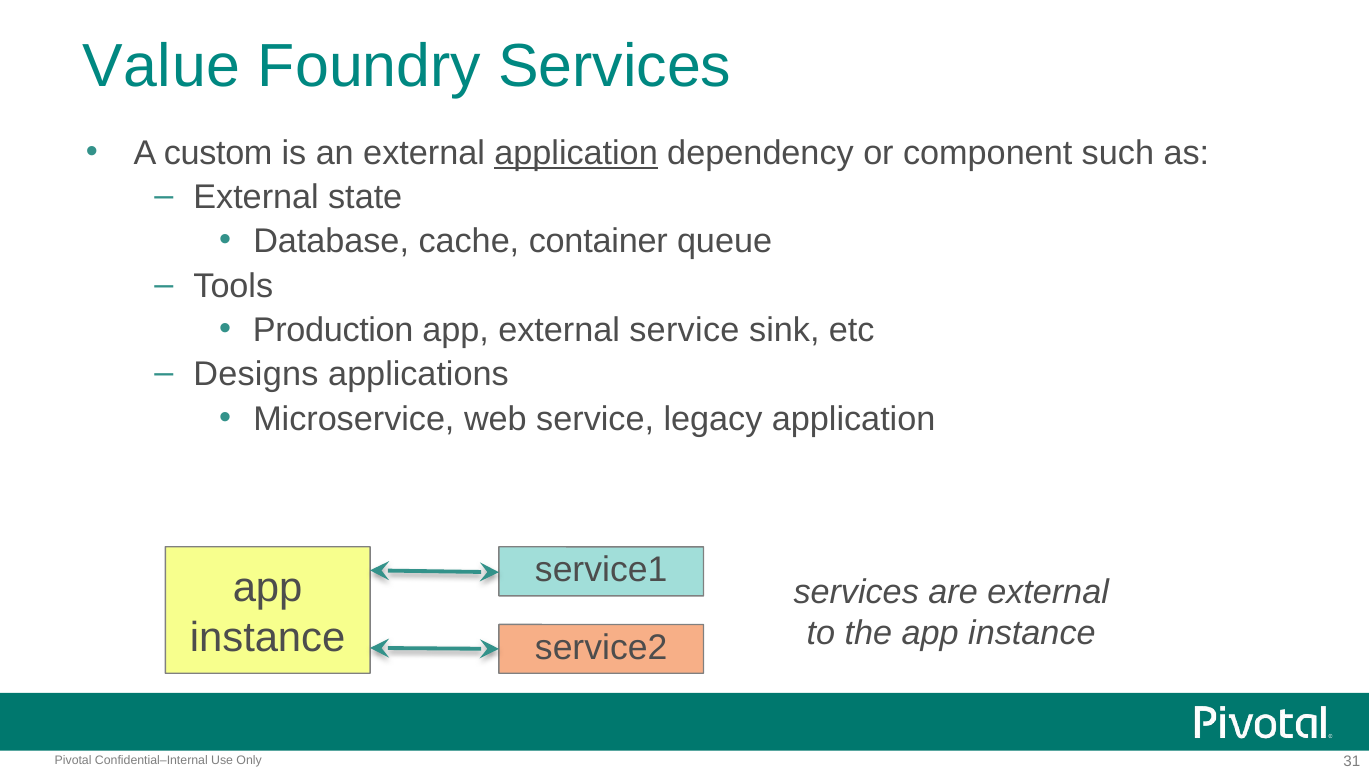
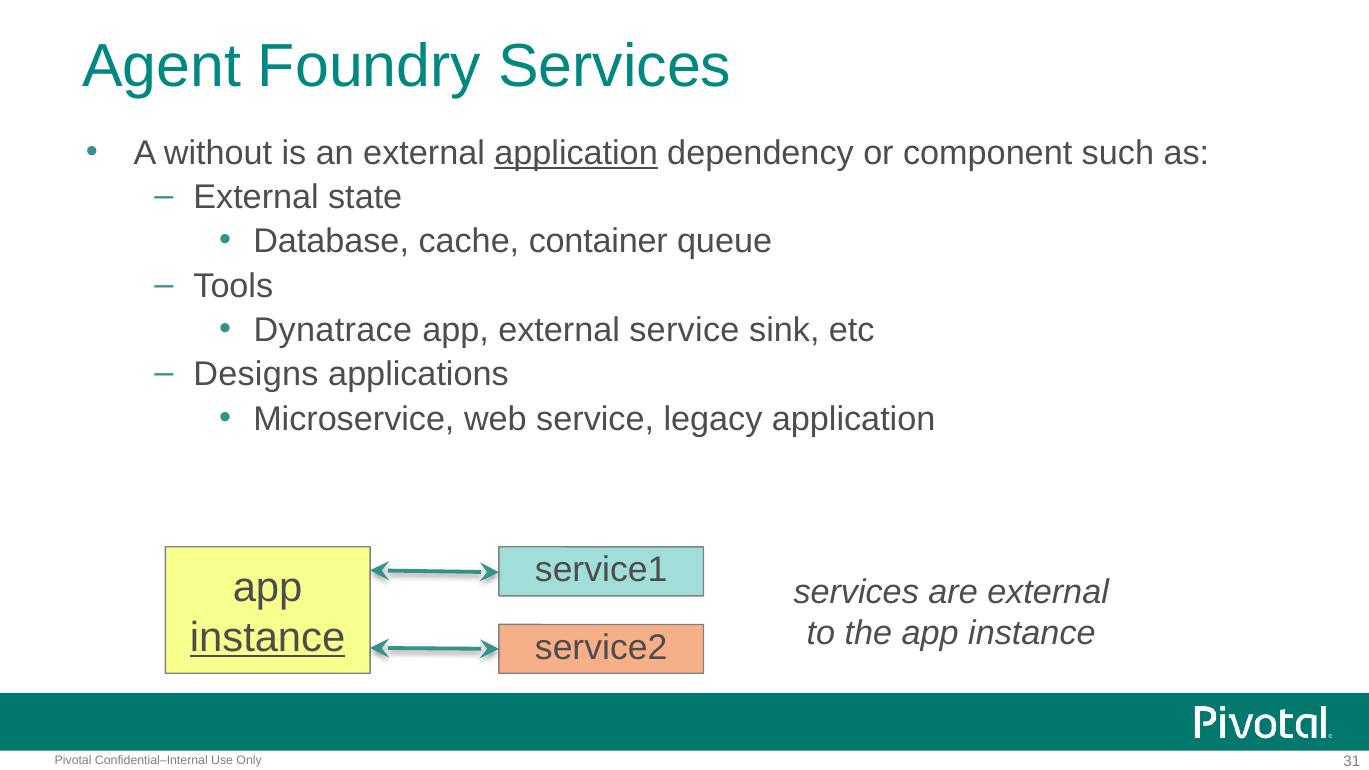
Value: Value -> Agent
custom: custom -> without
Production: Production -> Dynatrace
instance at (268, 638) underline: none -> present
